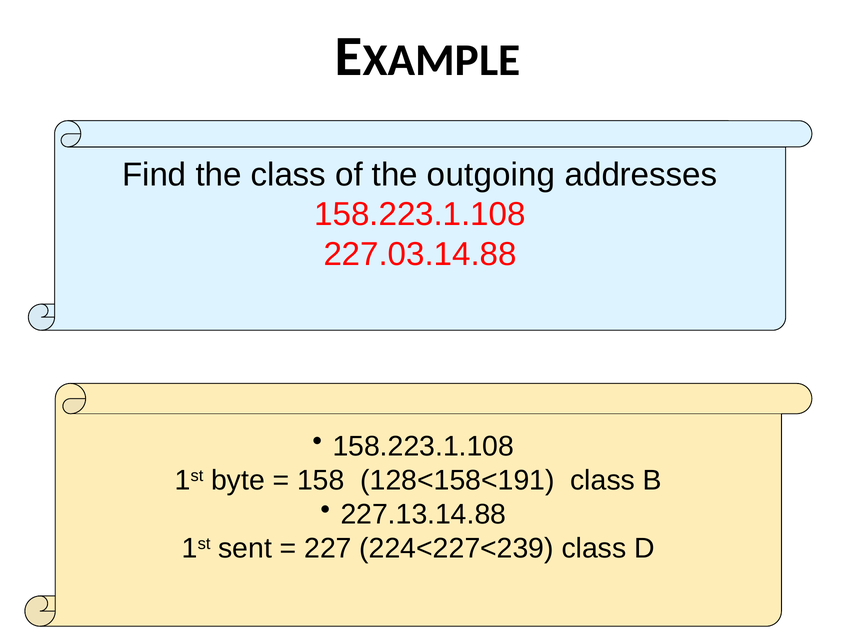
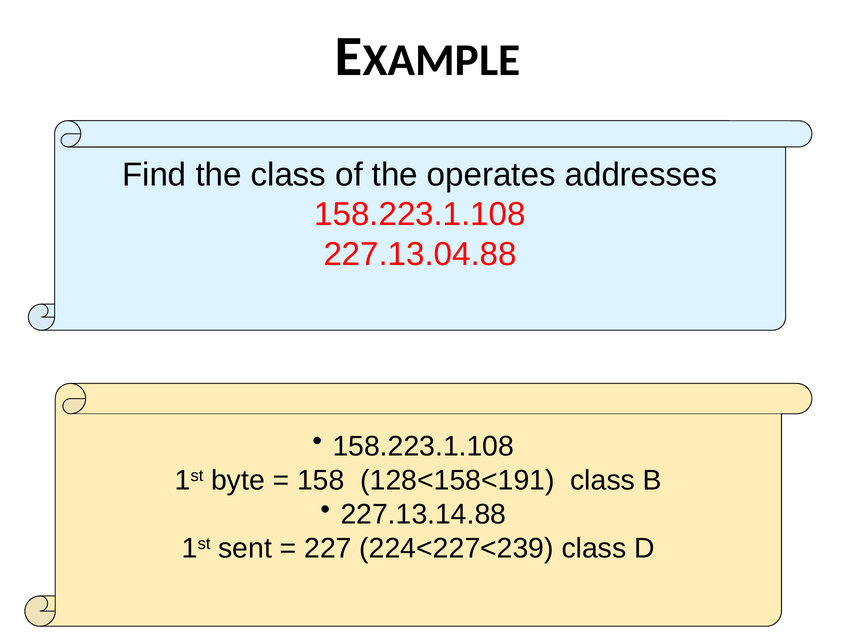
outgoing: outgoing -> operates
227.03.14.88: 227.03.14.88 -> 227.13.04.88
